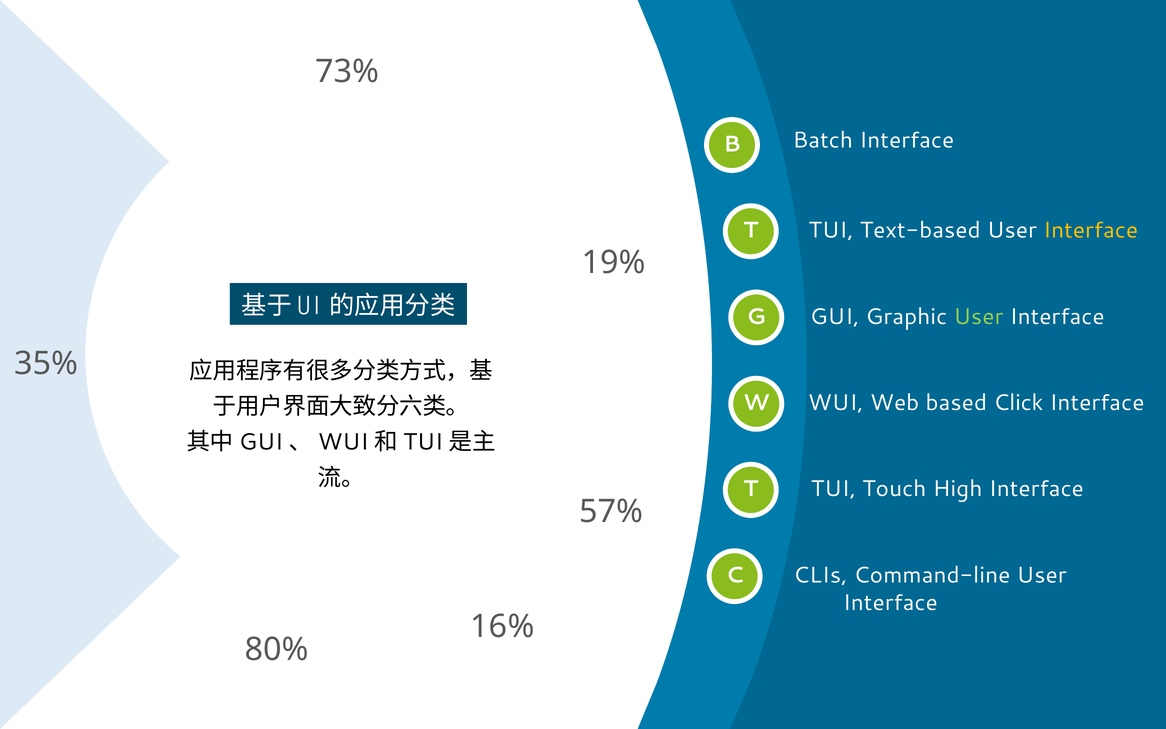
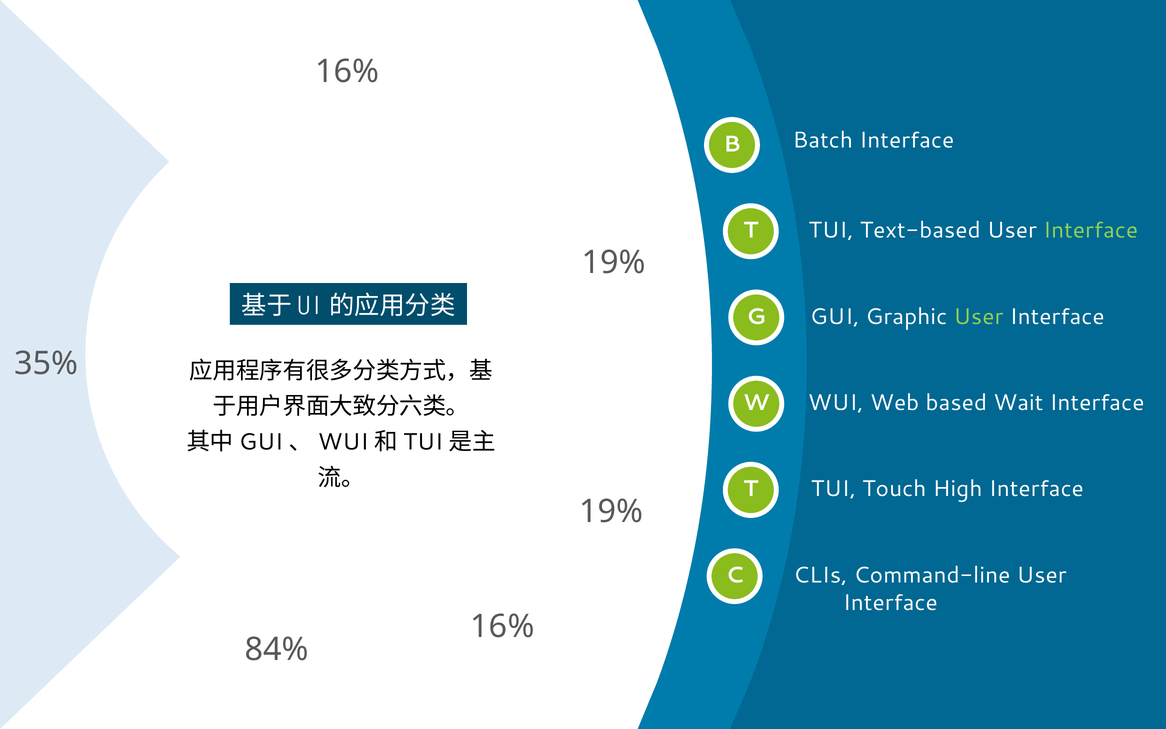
73% at (347, 71): 73% -> 16%
Interface at (1091, 230) colour: yellow -> light green
Click: Click -> Wait
57% at (611, 511): 57% -> 19%
80%: 80% -> 84%
